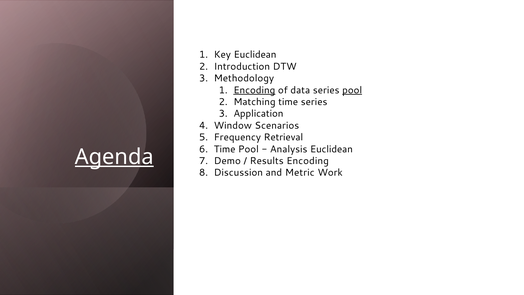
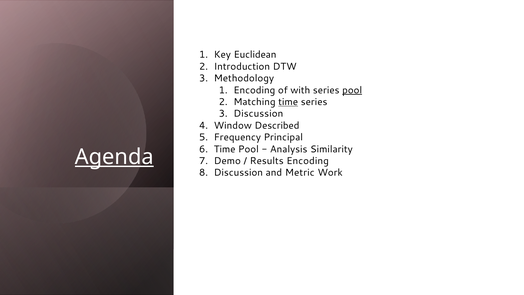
Encoding at (254, 90) underline: present -> none
data: data -> with
time at (288, 102) underline: none -> present
Application at (258, 114): Application -> Discussion
Scenarios: Scenarios -> Described
Retrieval: Retrieval -> Principal
Analysis Euclidean: Euclidean -> Similarity
